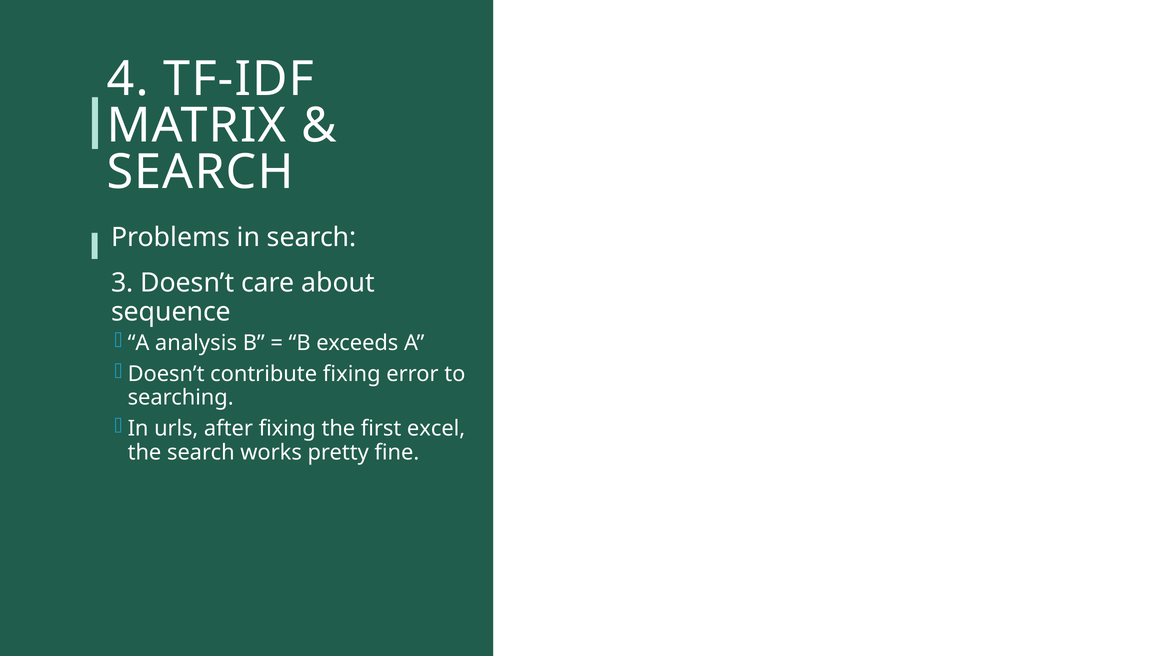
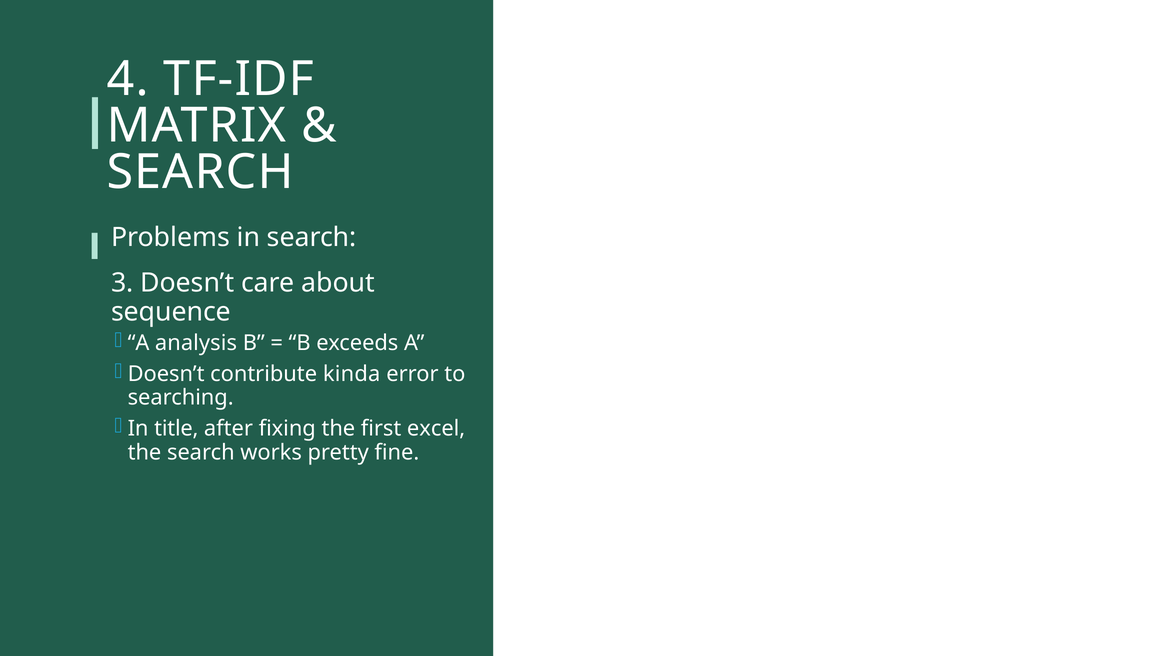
contribute fixing: fixing -> kinda
urls: urls -> title
